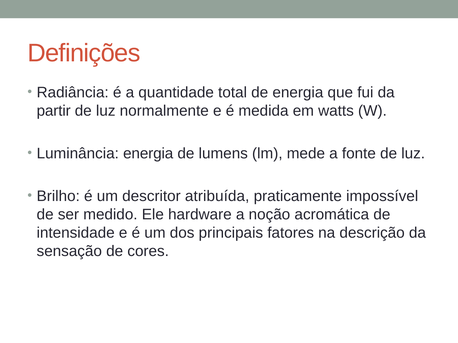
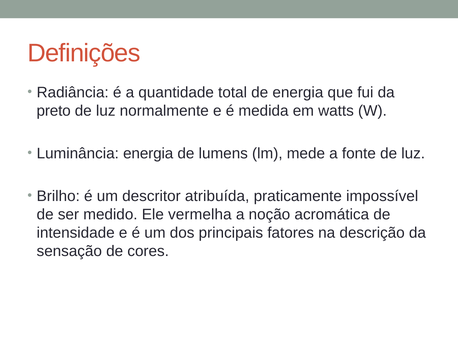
partir: partir -> preto
hardware: hardware -> vermelha
